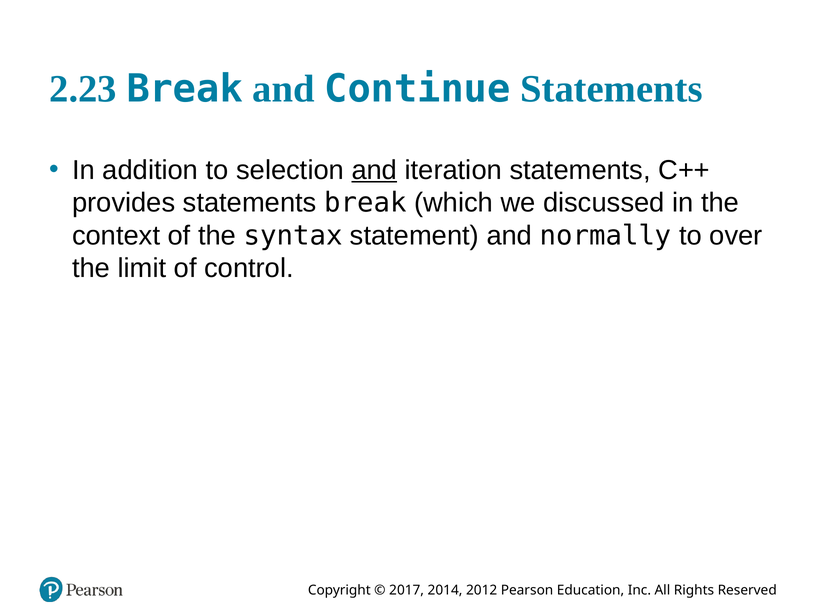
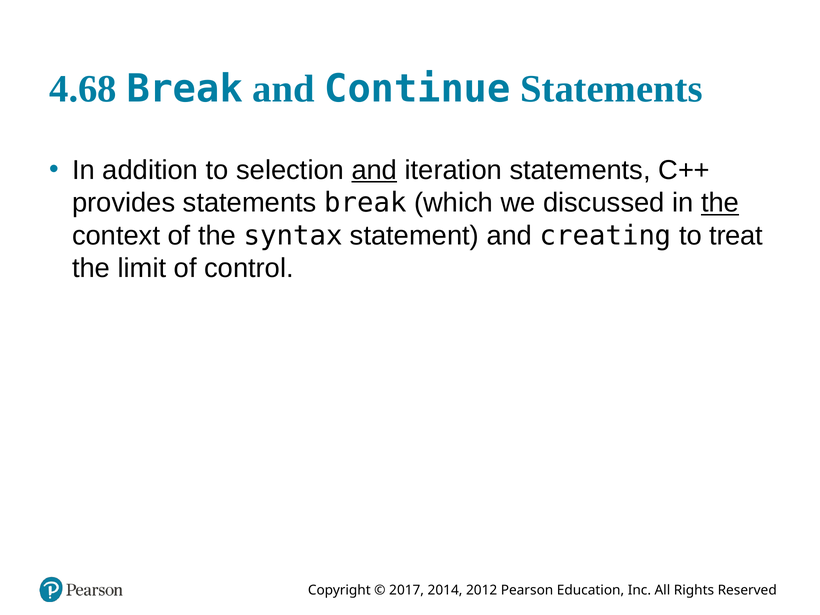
2.23: 2.23 -> 4.68
the at (720, 203) underline: none -> present
normally: normally -> creating
over: over -> treat
